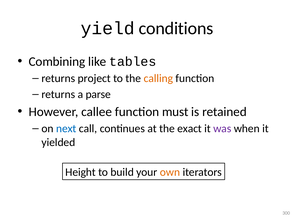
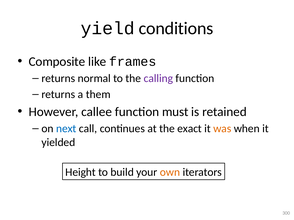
Combining: Combining -> Composite
tables: tables -> frames
project: project -> normal
calling colour: orange -> purple
parse: parse -> them
was colour: purple -> orange
